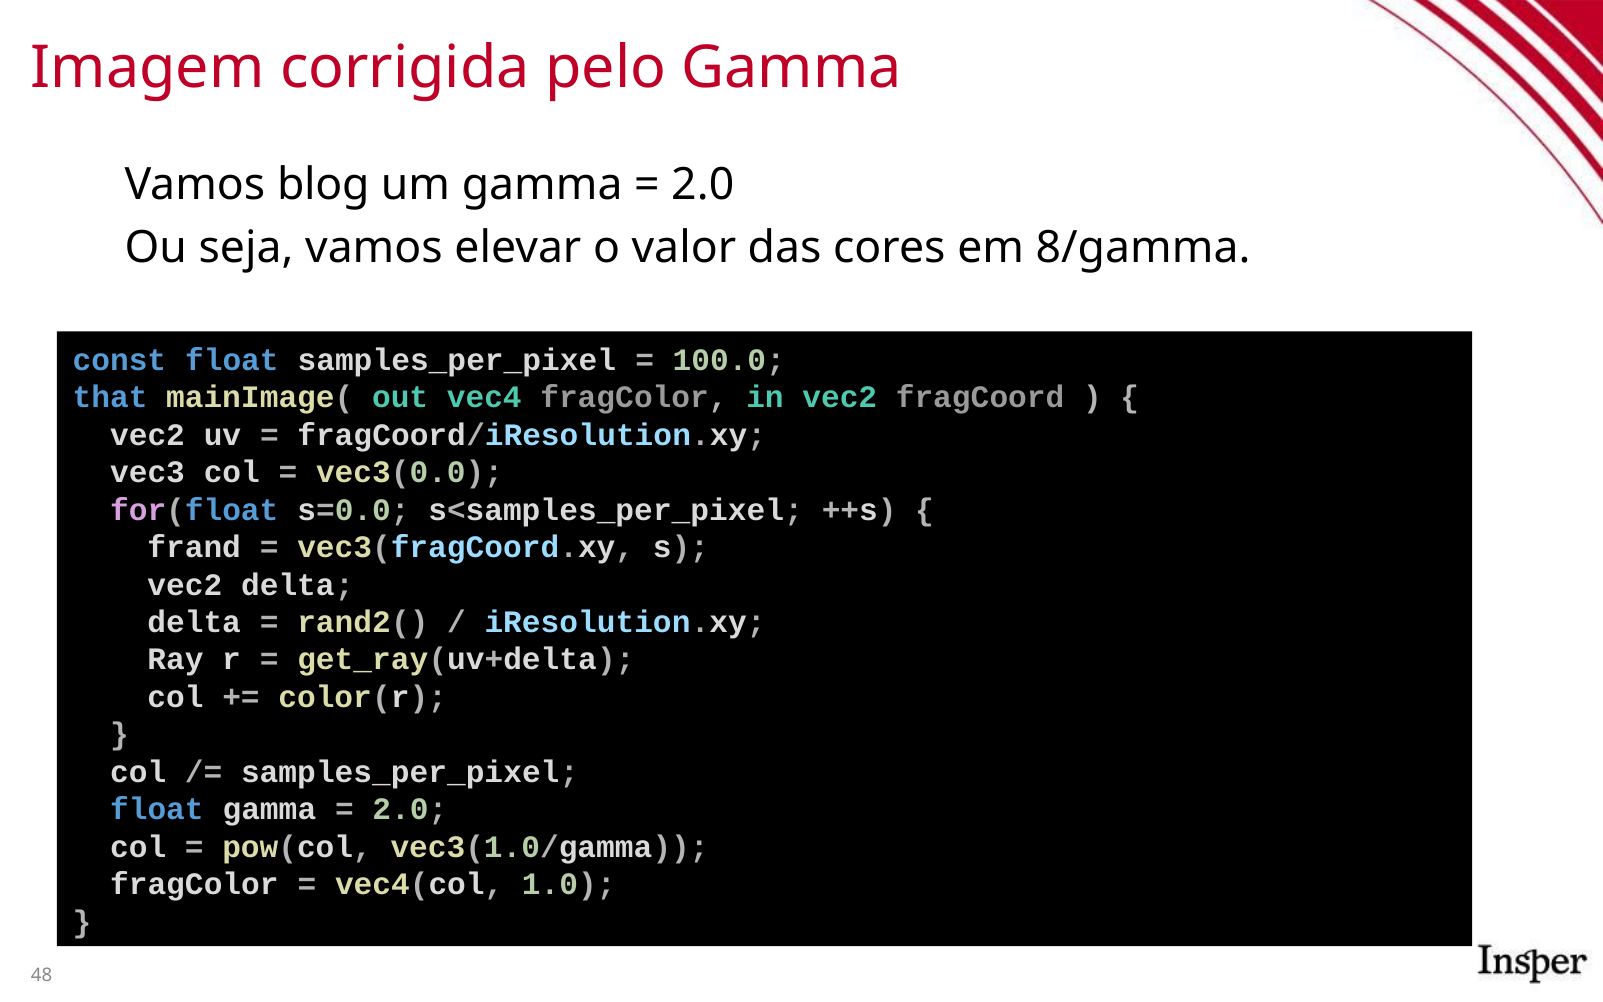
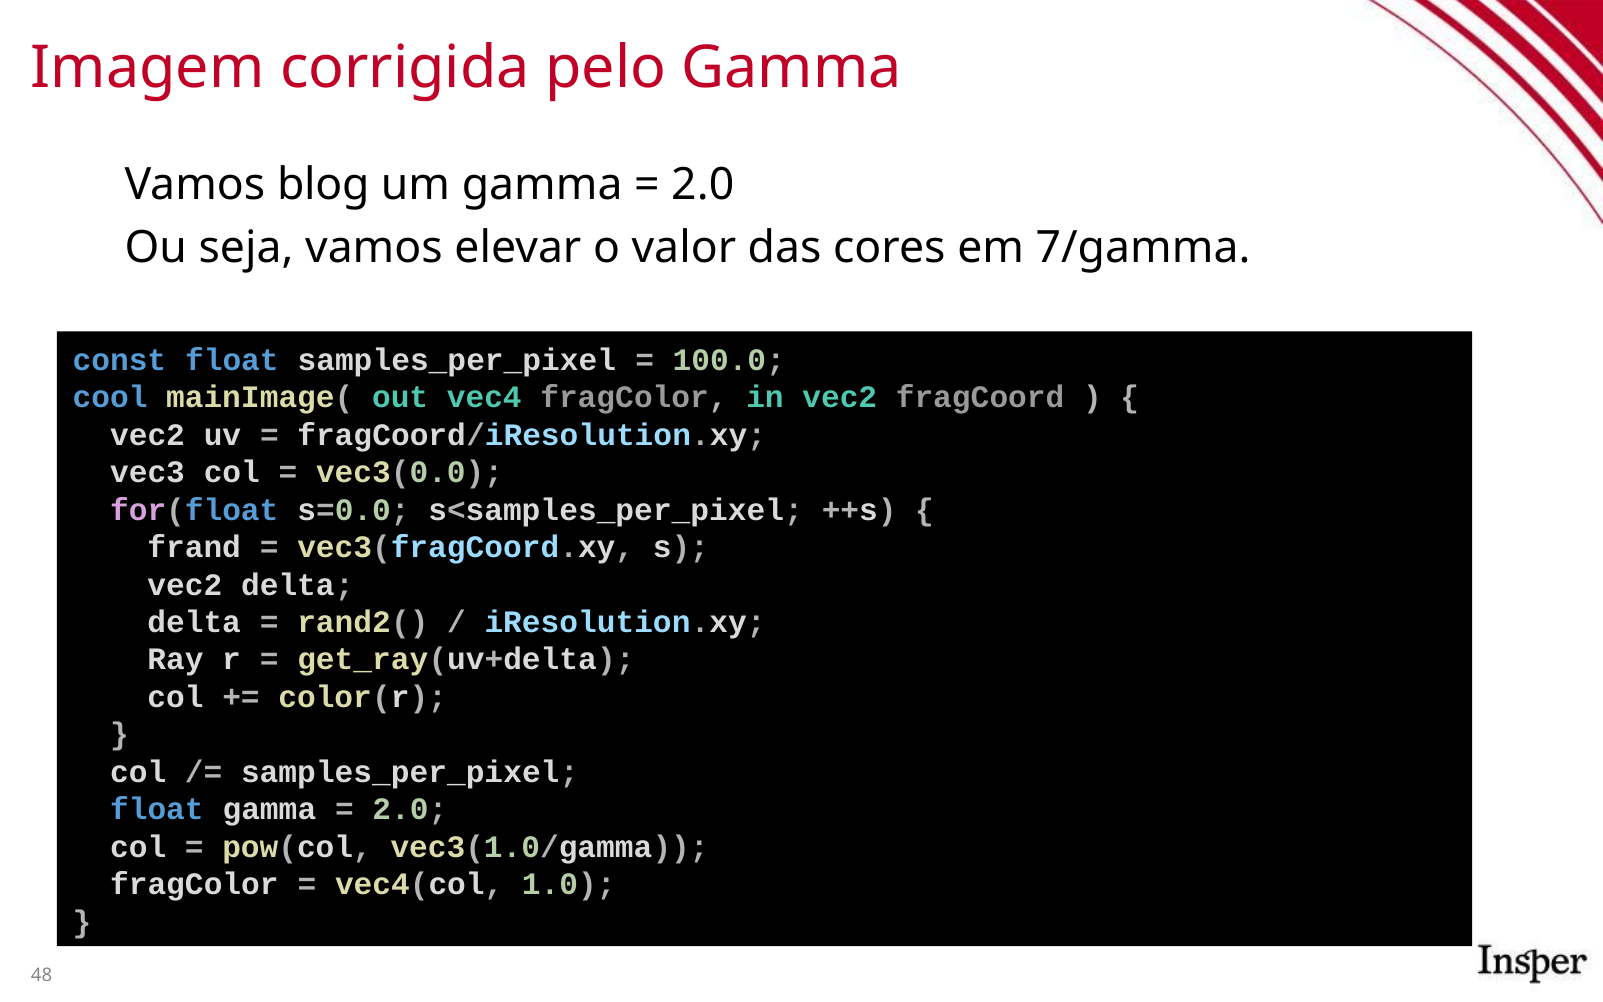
8/gamma: 8/gamma -> 7/gamma
that: that -> cool
